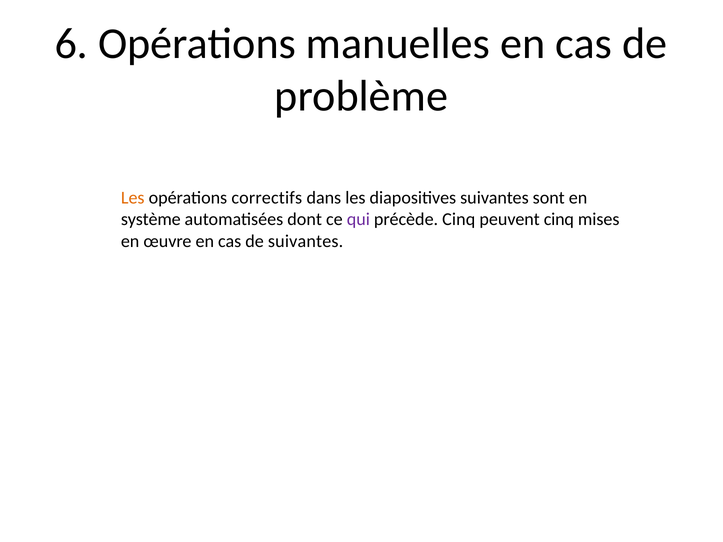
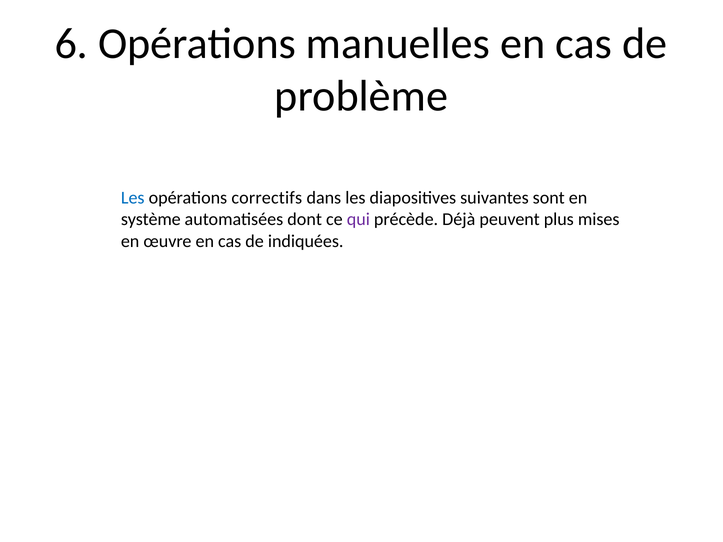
Les at (133, 198) colour: orange -> blue
précède Cinq: Cinq -> Déjà
peuvent cinq: cinq -> plus
de suivantes: suivantes -> indiquées
